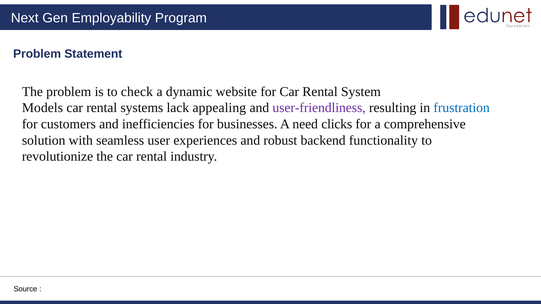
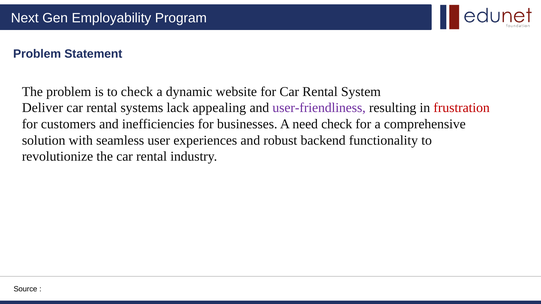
Models: Models -> Deliver
frustration colour: blue -> red
need clicks: clicks -> check
